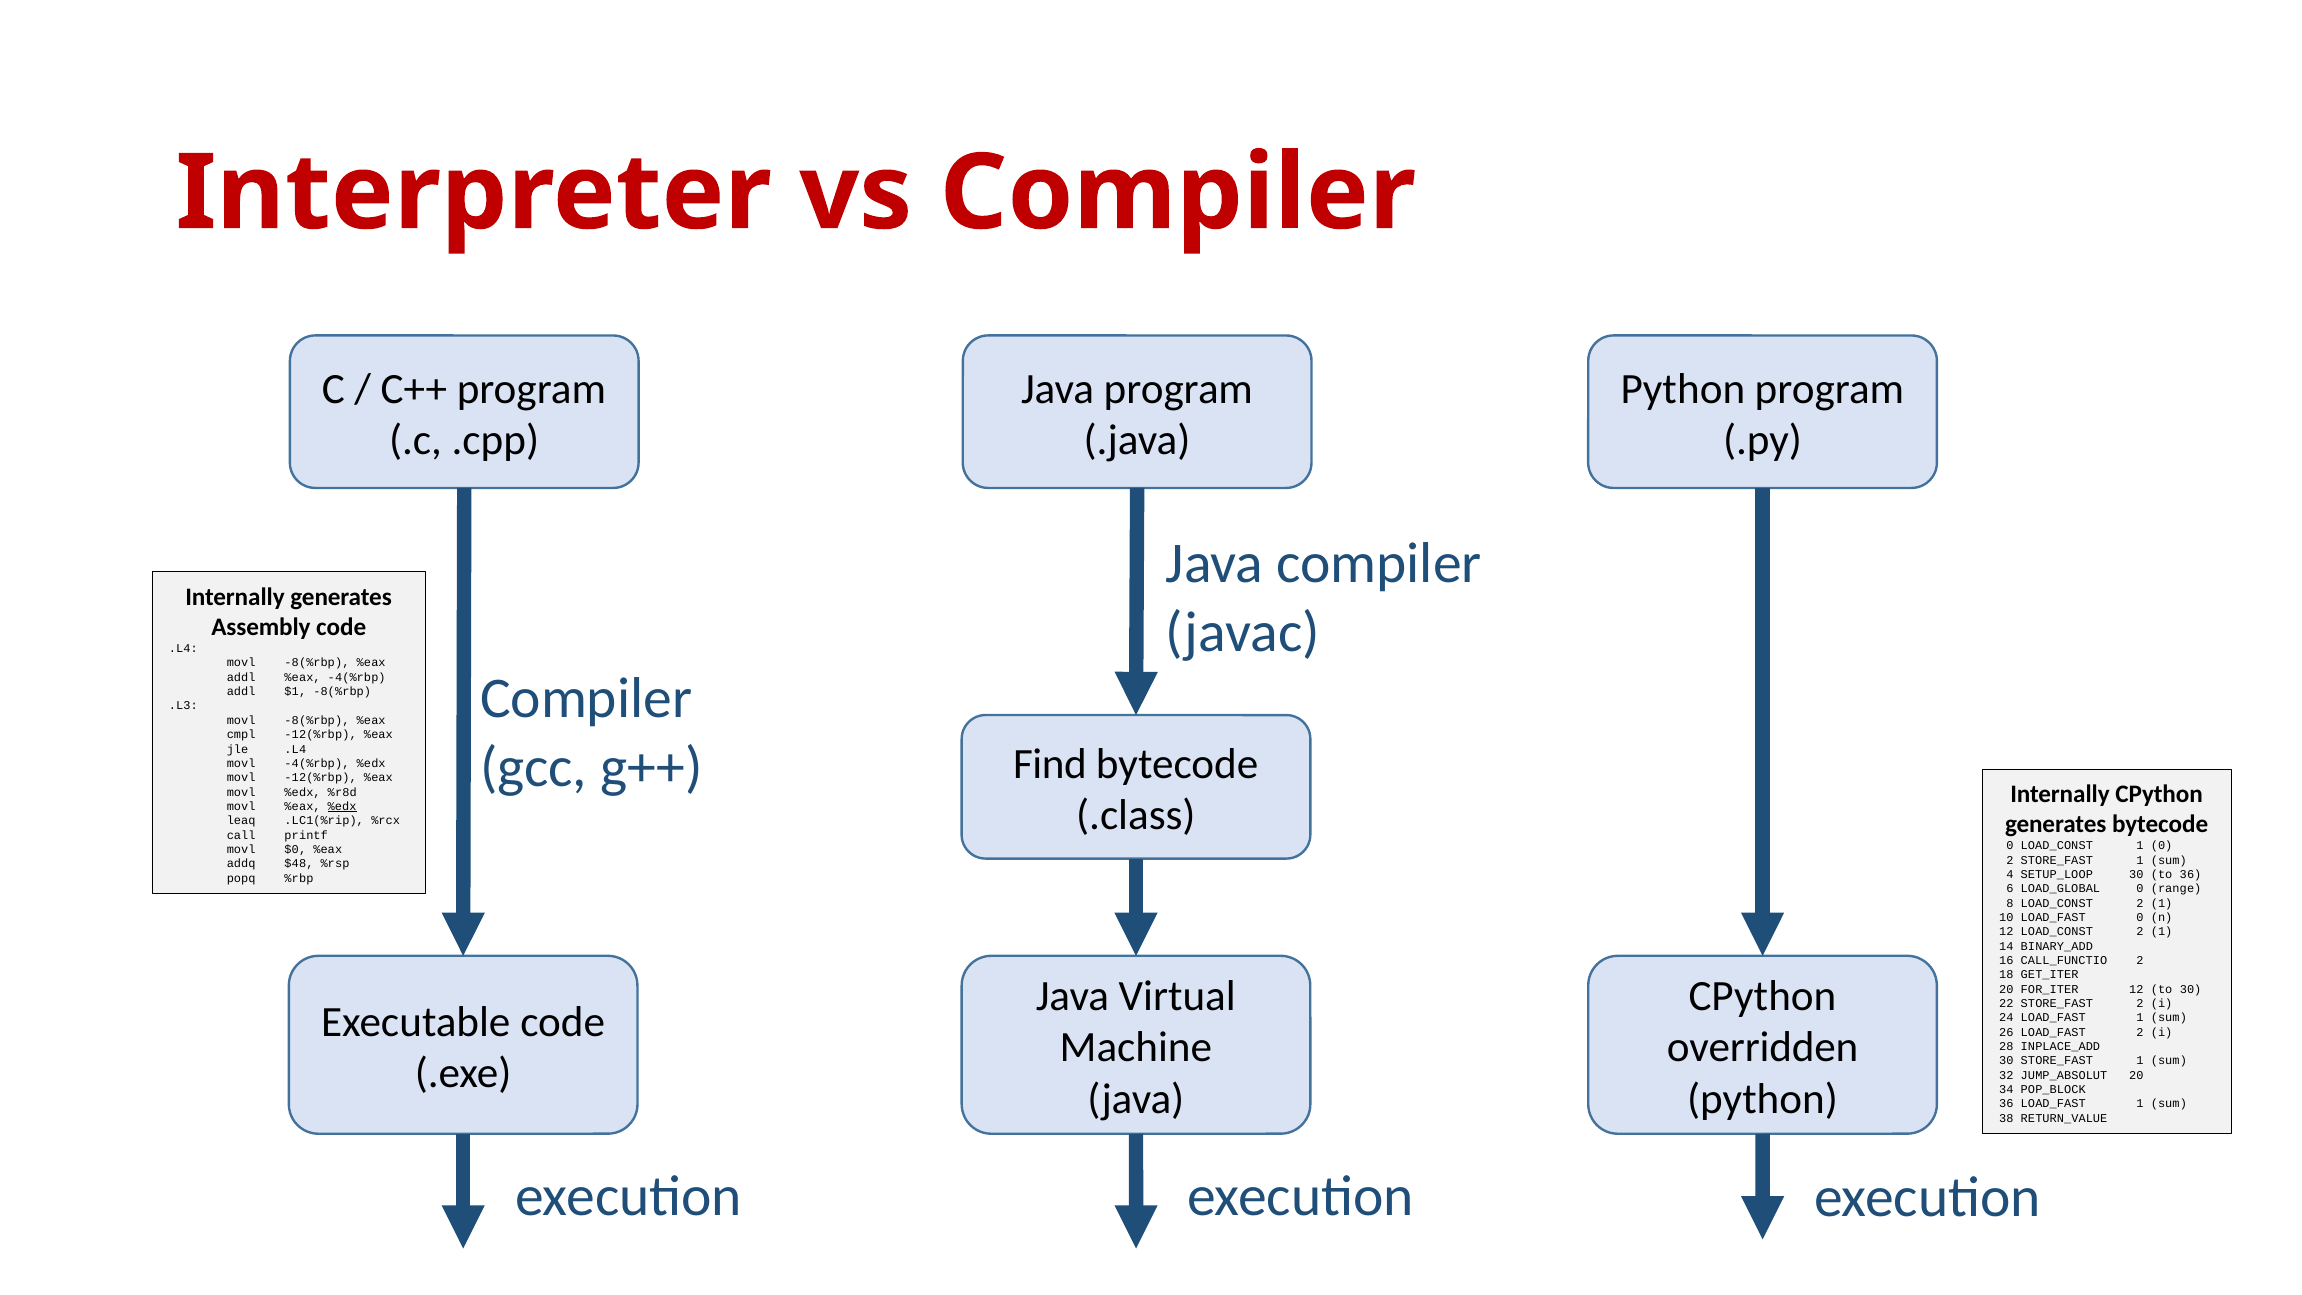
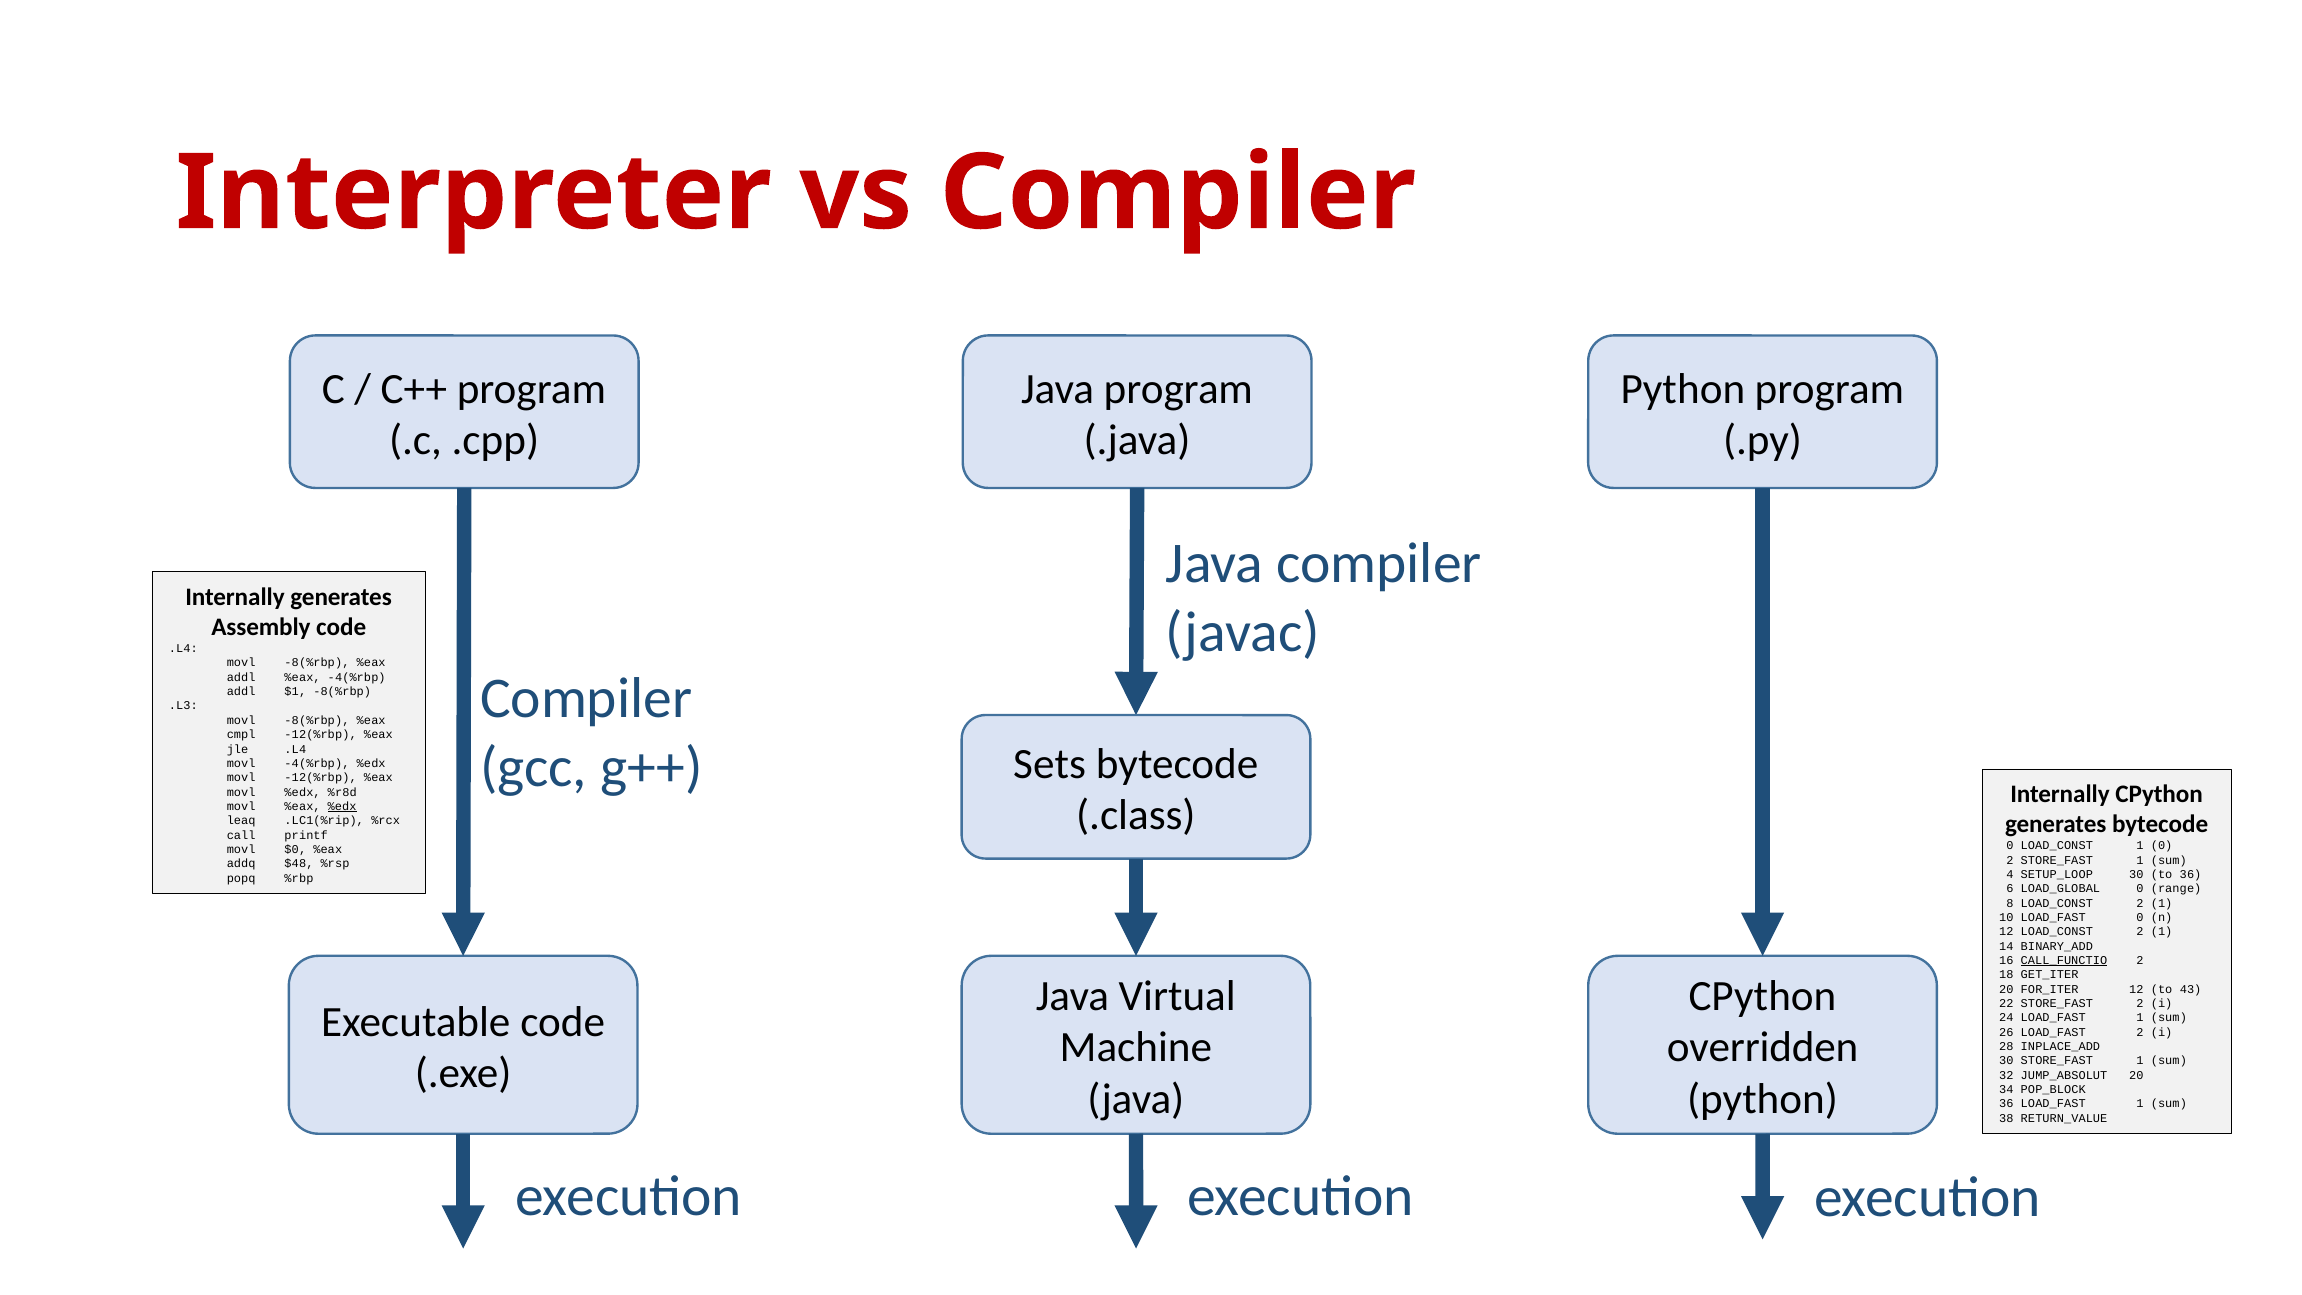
Find: Find -> Sets
CALL_FUNCTIO underline: none -> present
to 30: 30 -> 43
